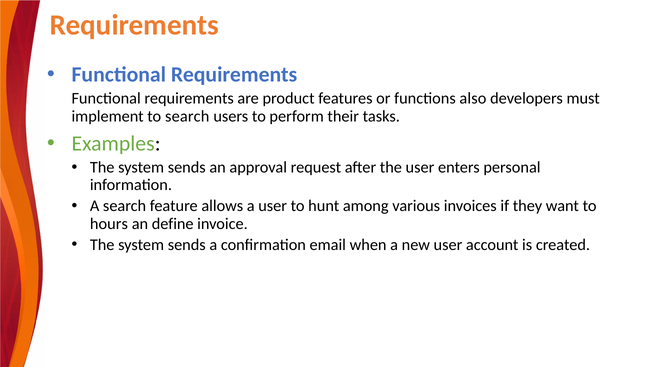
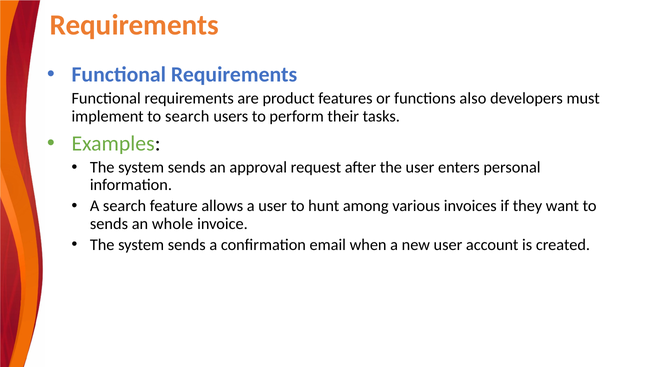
hours at (109, 224): hours -> sends
define: define -> whole
